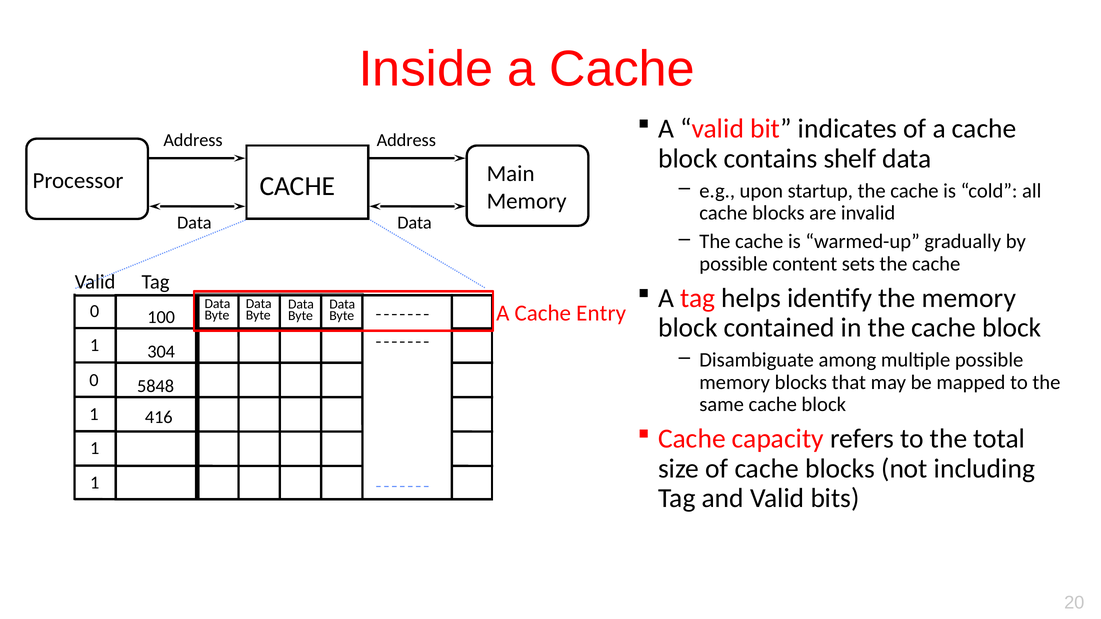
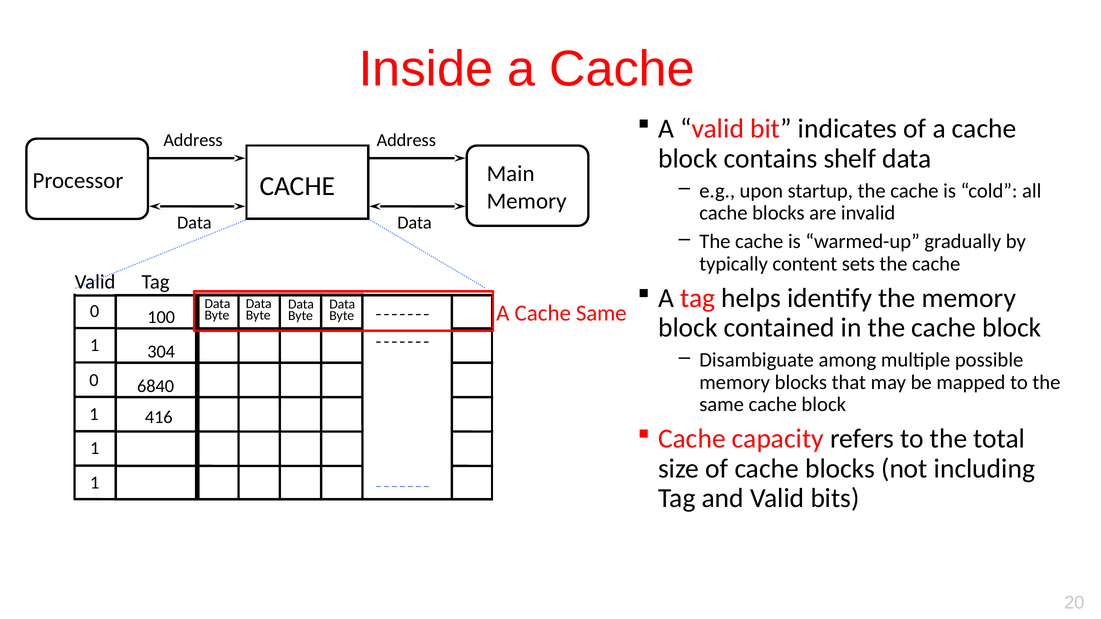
possible at (734, 264): possible -> typically
Cache Entry: Entry -> Same
5848: 5848 -> 6840
